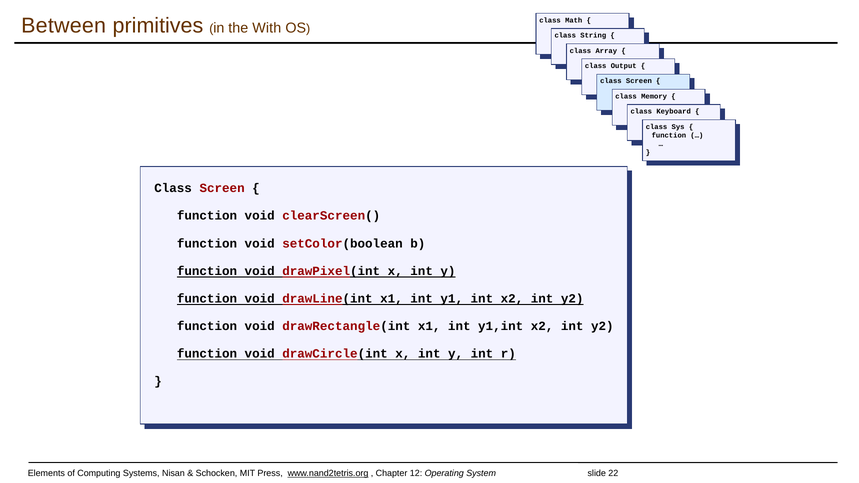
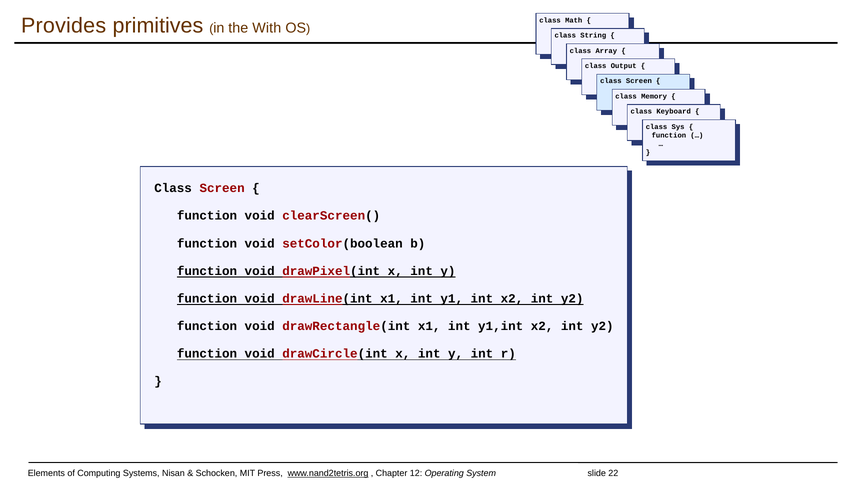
Between: Between -> Provides
